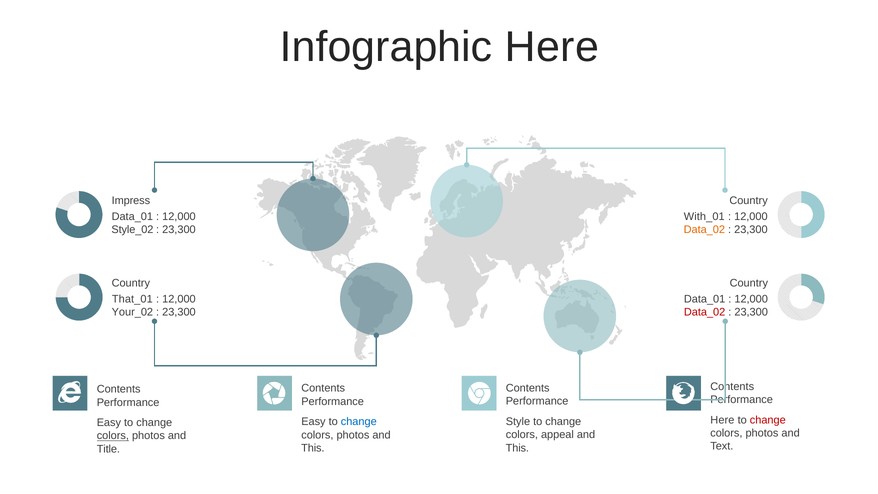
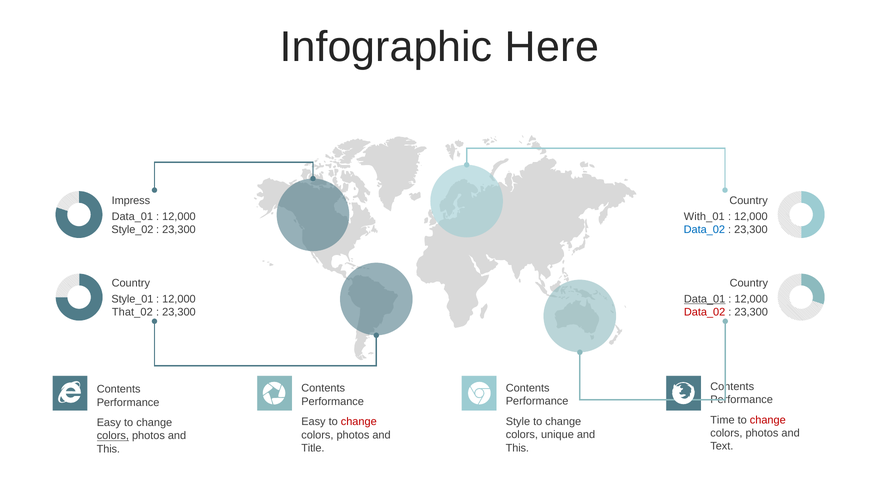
Data_02 at (704, 230) colour: orange -> blue
That_01: That_01 -> Style_01
Data_01 at (705, 299) underline: none -> present
Your_02: Your_02 -> That_02
Here at (722, 420): Here -> Time
change at (359, 422) colour: blue -> red
appeal: appeal -> unique
This at (313, 448): This -> Title
Title at (108, 449): Title -> This
